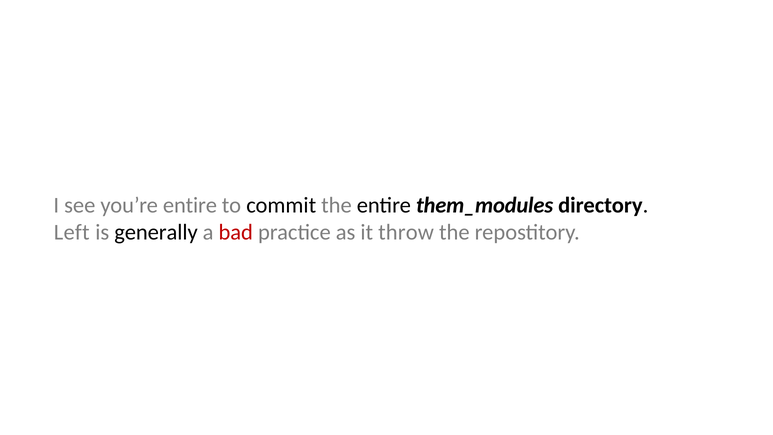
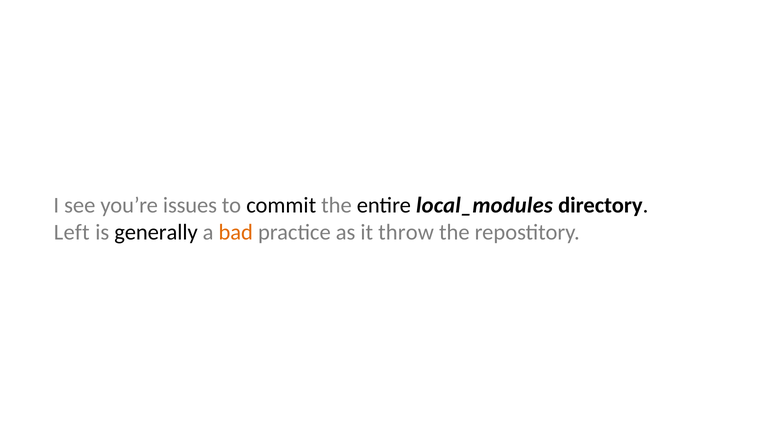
you’re entire: entire -> issues
them_modules: them_modules -> local_modules
bad colour: red -> orange
